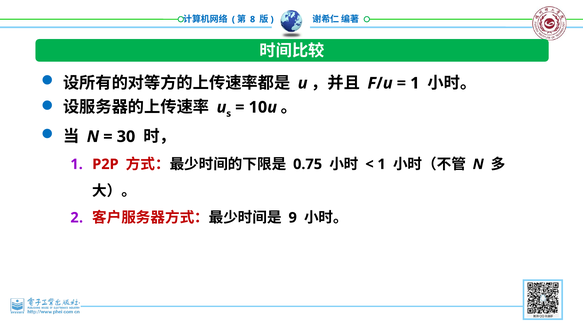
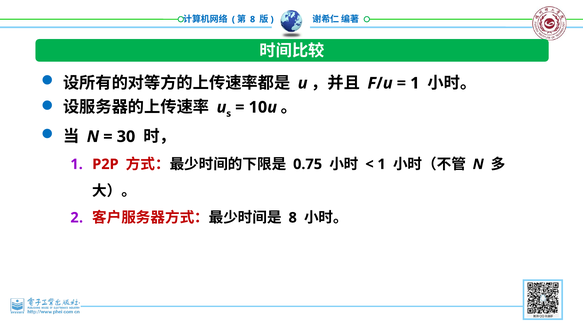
9 at (293, 218): 9 -> 8
